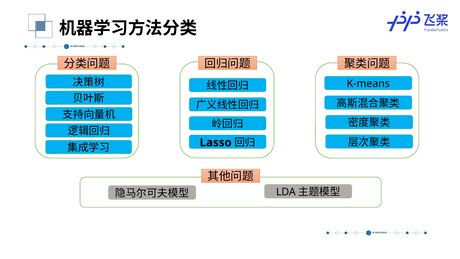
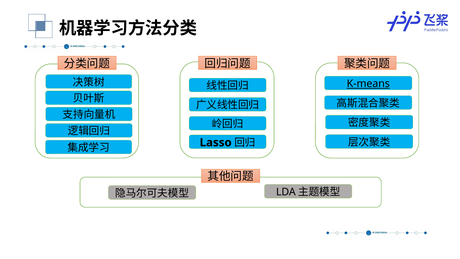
K-means underline: none -> present
